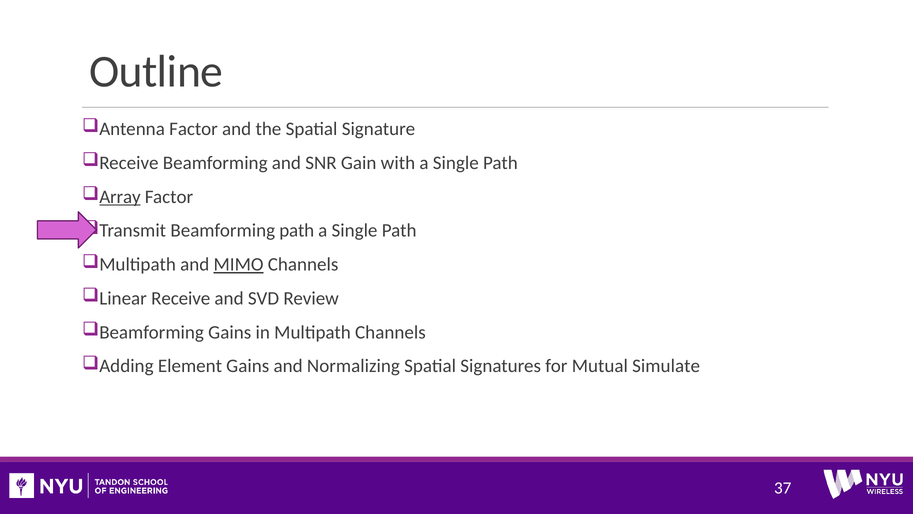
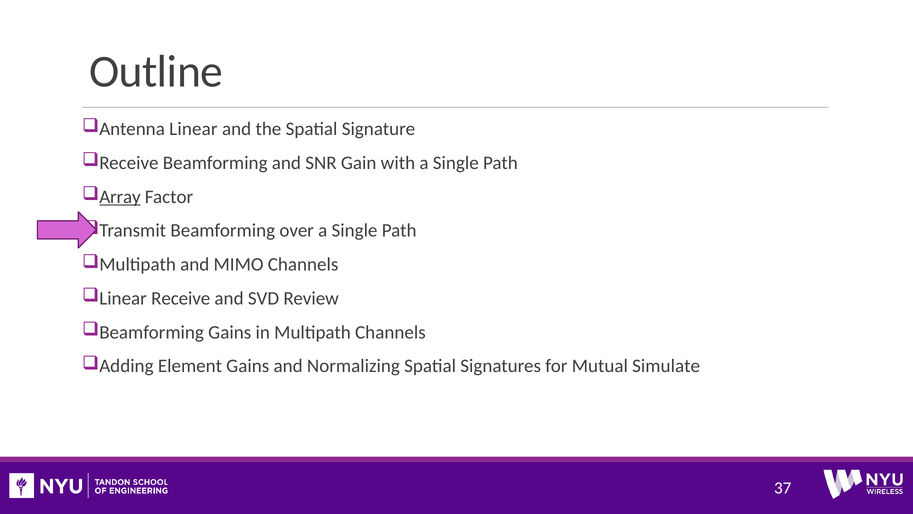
Antenna Factor: Factor -> Linear
Beamforming path: path -> over
MIMO underline: present -> none
